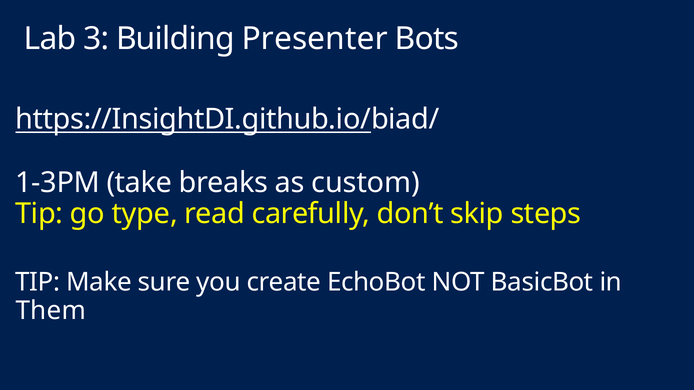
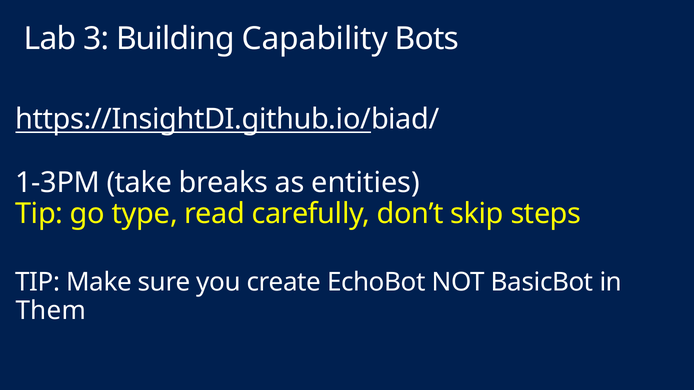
Presenter: Presenter -> Capability
custom: custom -> entities
